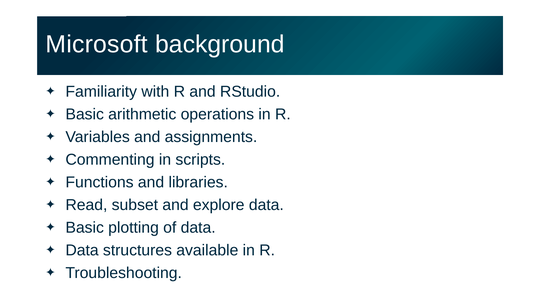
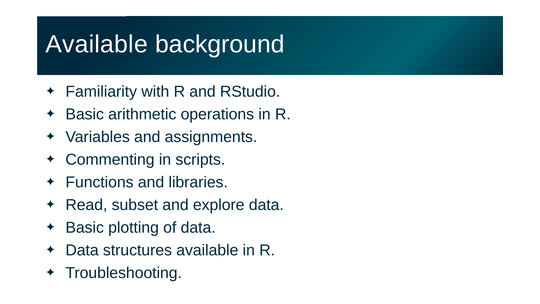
Microsoft at (97, 44): Microsoft -> Available
